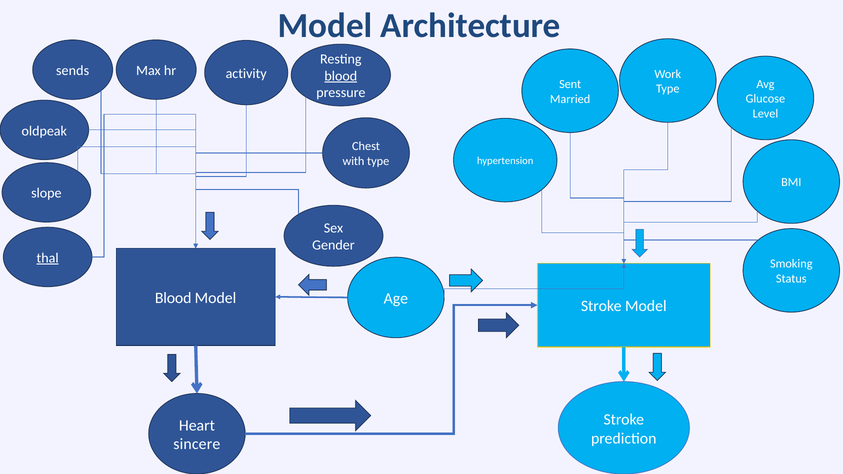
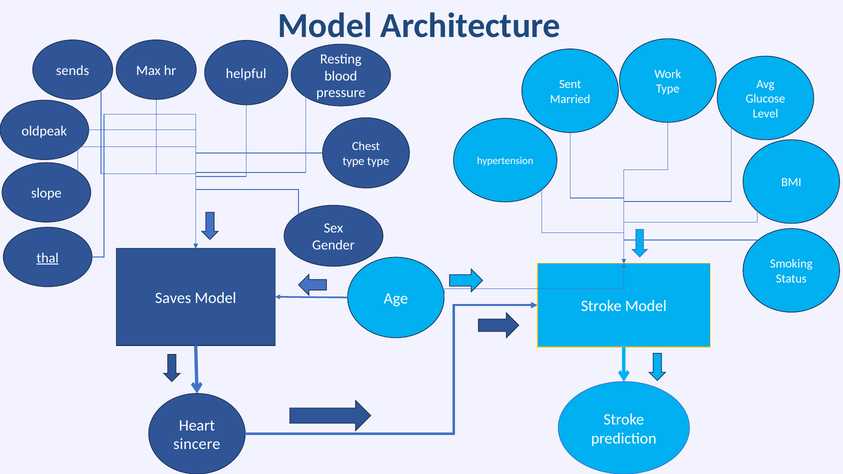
activity: activity -> helpful
blood at (341, 76) underline: present -> none
with at (354, 161): with -> type
Blood at (173, 298): Blood -> Saves
